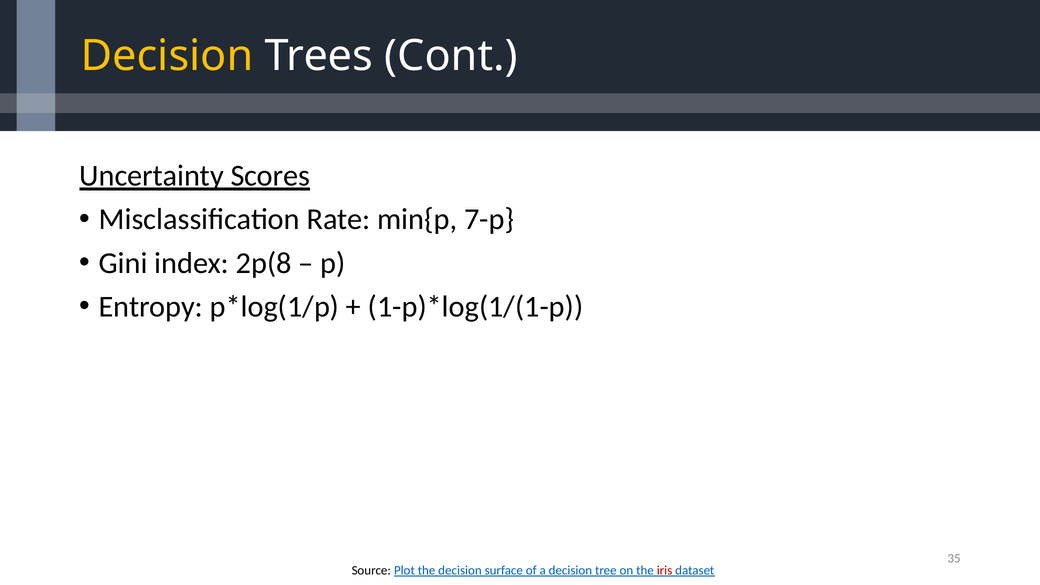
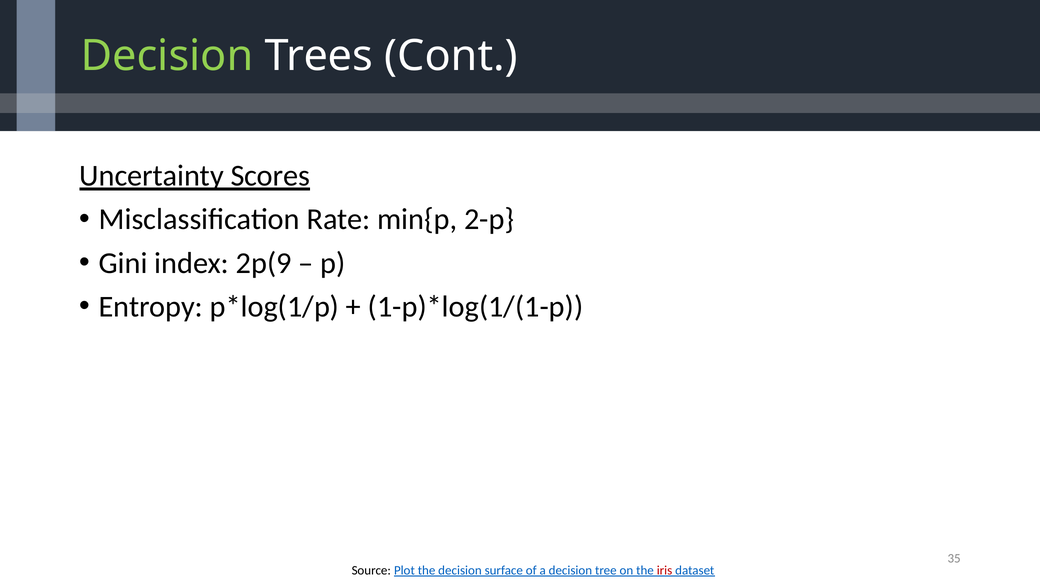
Decision at (167, 56) colour: yellow -> light green
7-p: 7-p -> 2-p
2p(8: 2p(8 -> 2p(9
